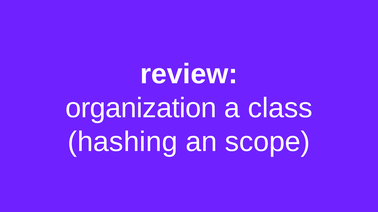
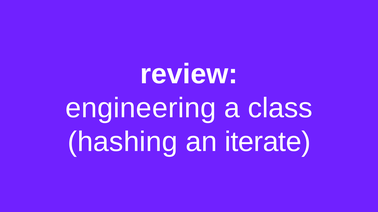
organization: organization -> engineering
scope: scope -> iterate
